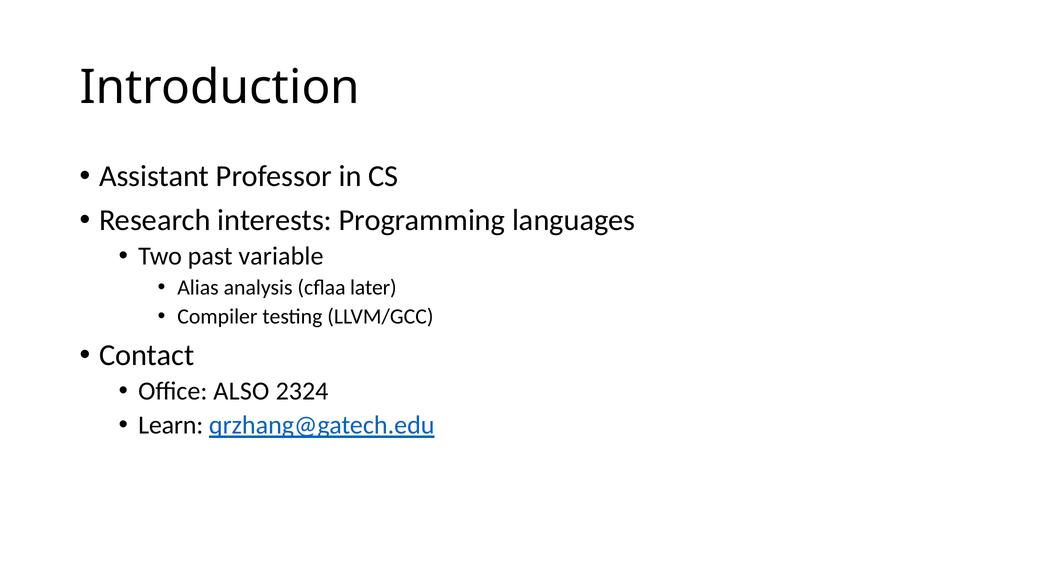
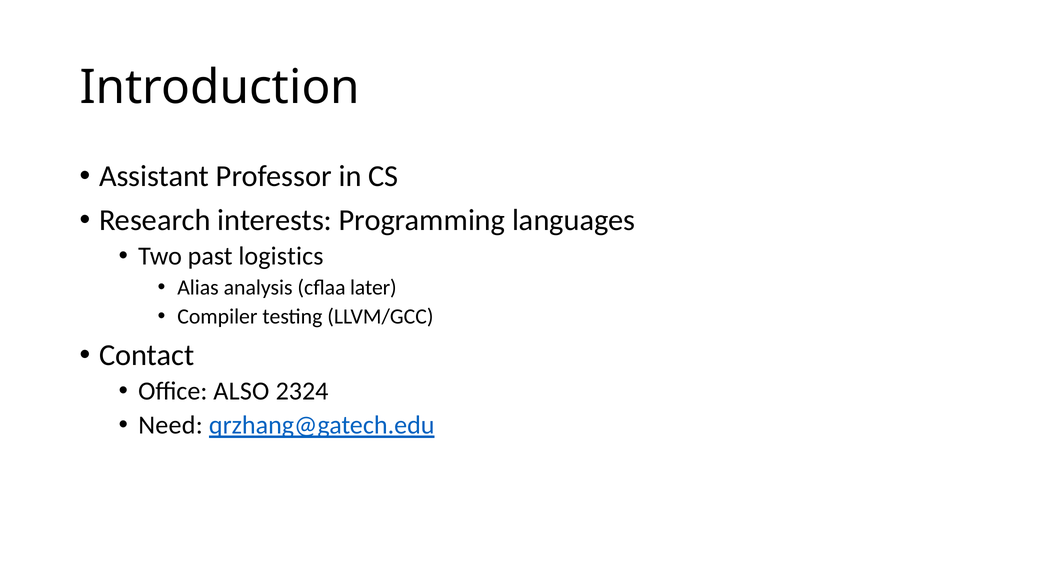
variable: variable -> logistics
Learn: Learn -> Need
